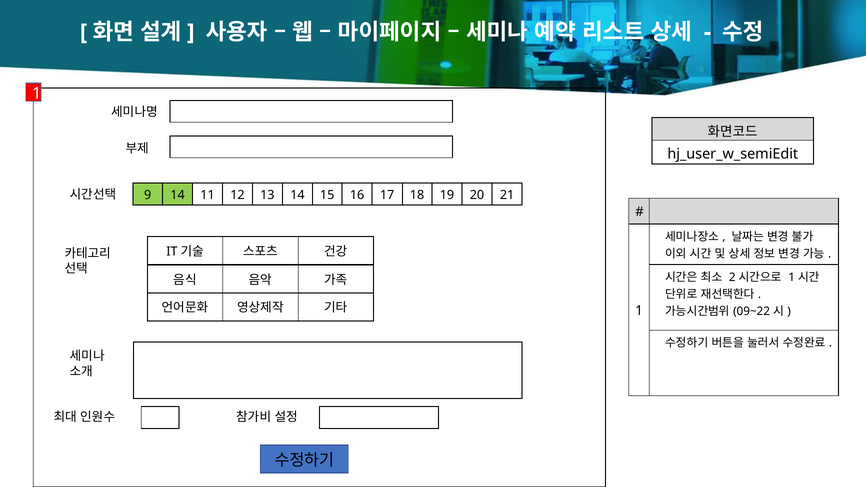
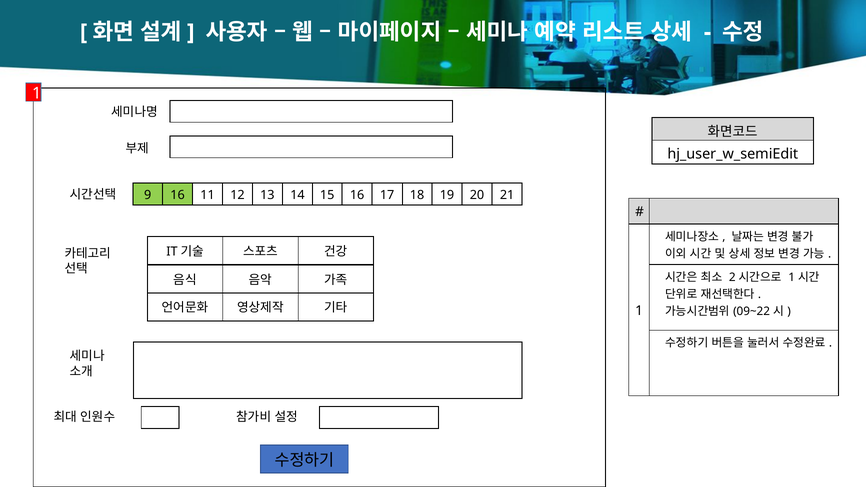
9 14: 14 -> 16
